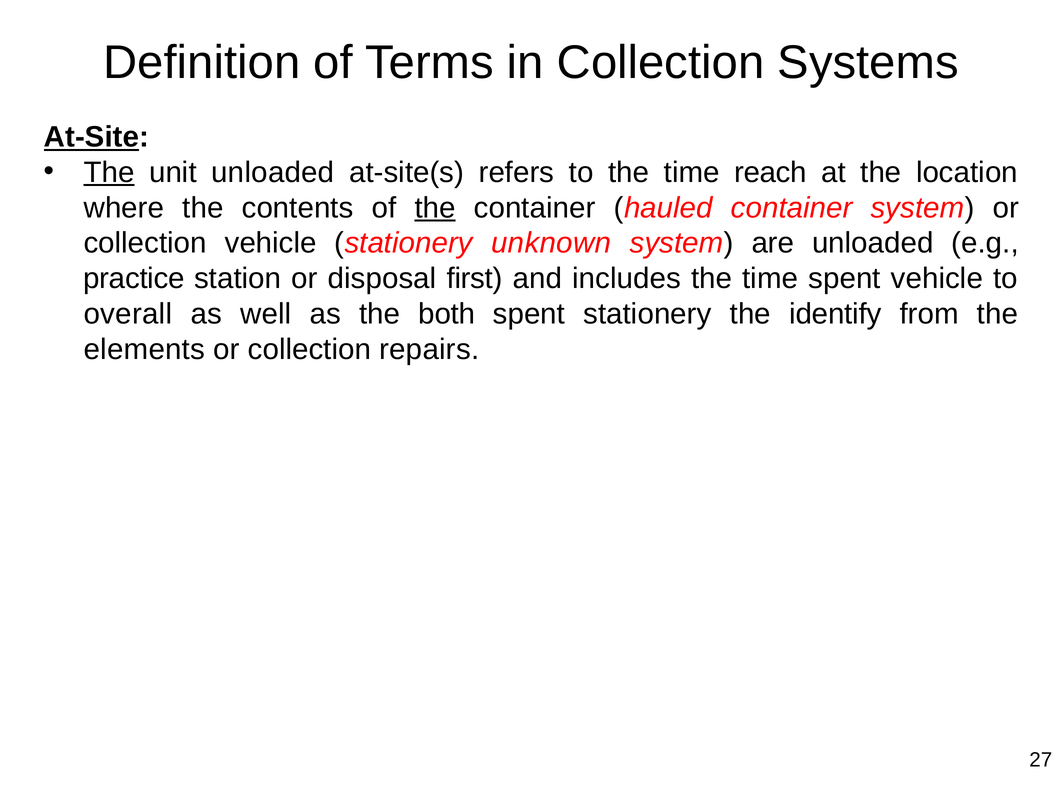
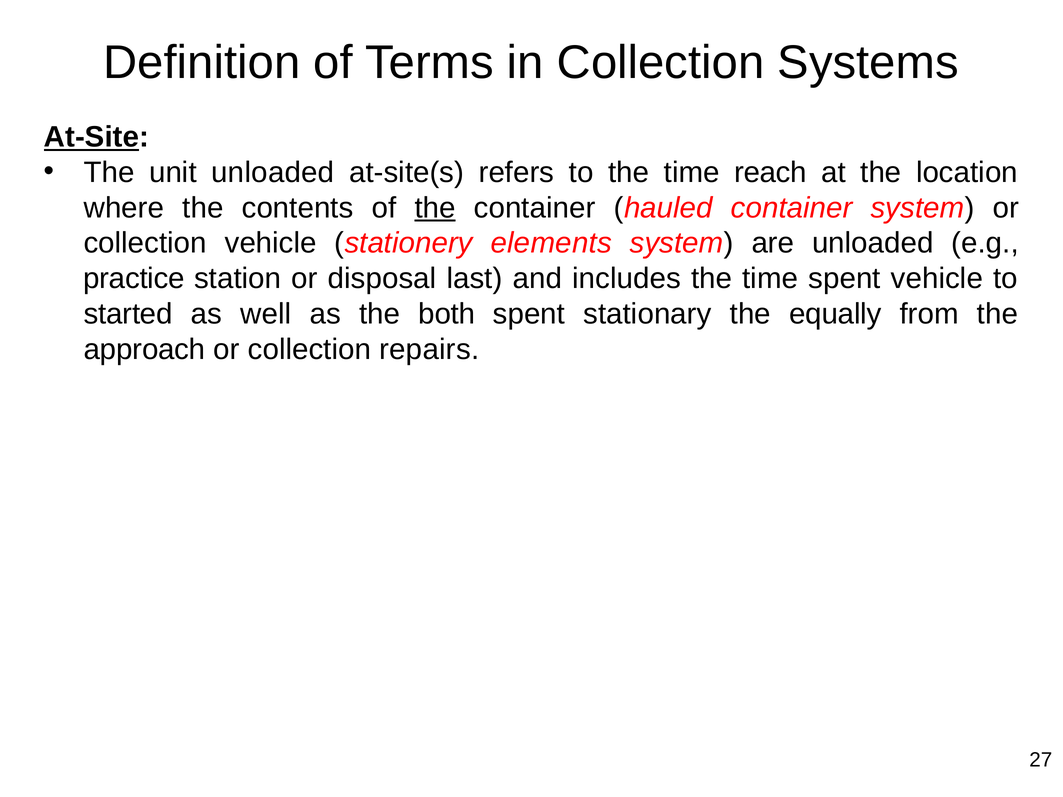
The at (109, 172) underline: present -> none
unknown: unknown -> elements
first: first -> last
overall: overall -> started
spent stationery: stationery -> stationary
identify: identify -> equally
elements: elements -> approach
